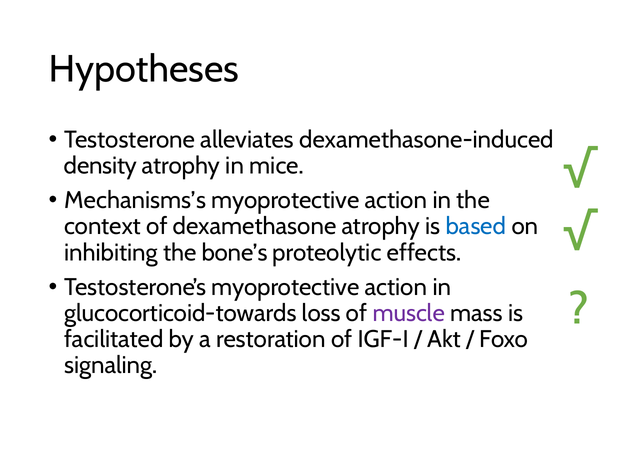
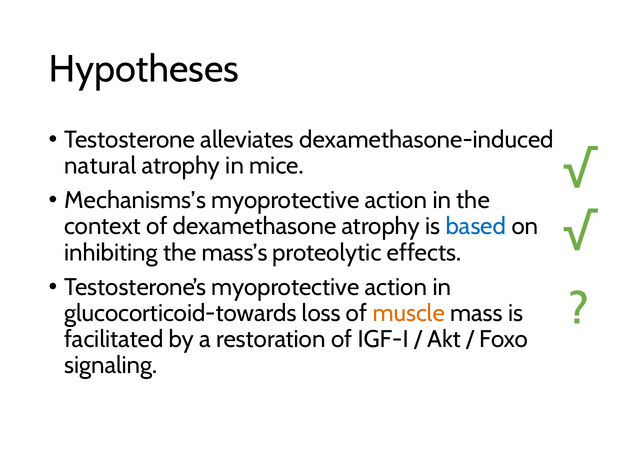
density: density -> natural
bone’s: bone’s -> mass’s
muscle colour: purple -> orange
